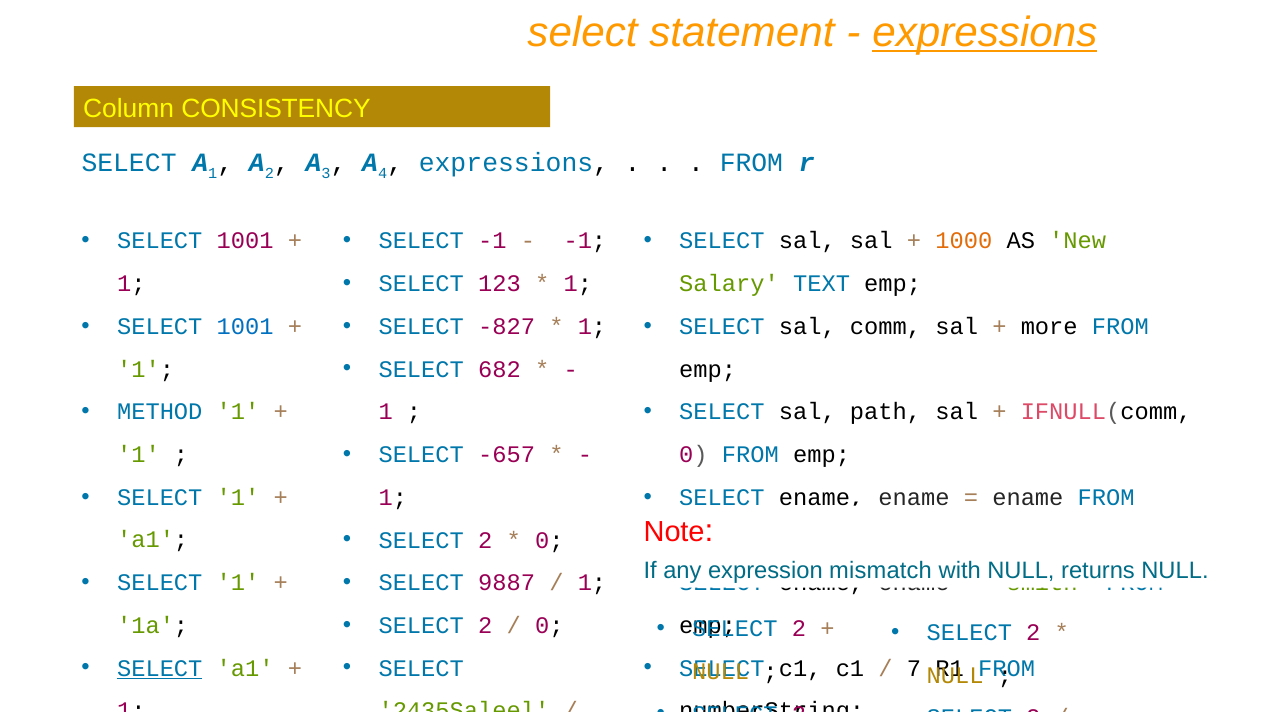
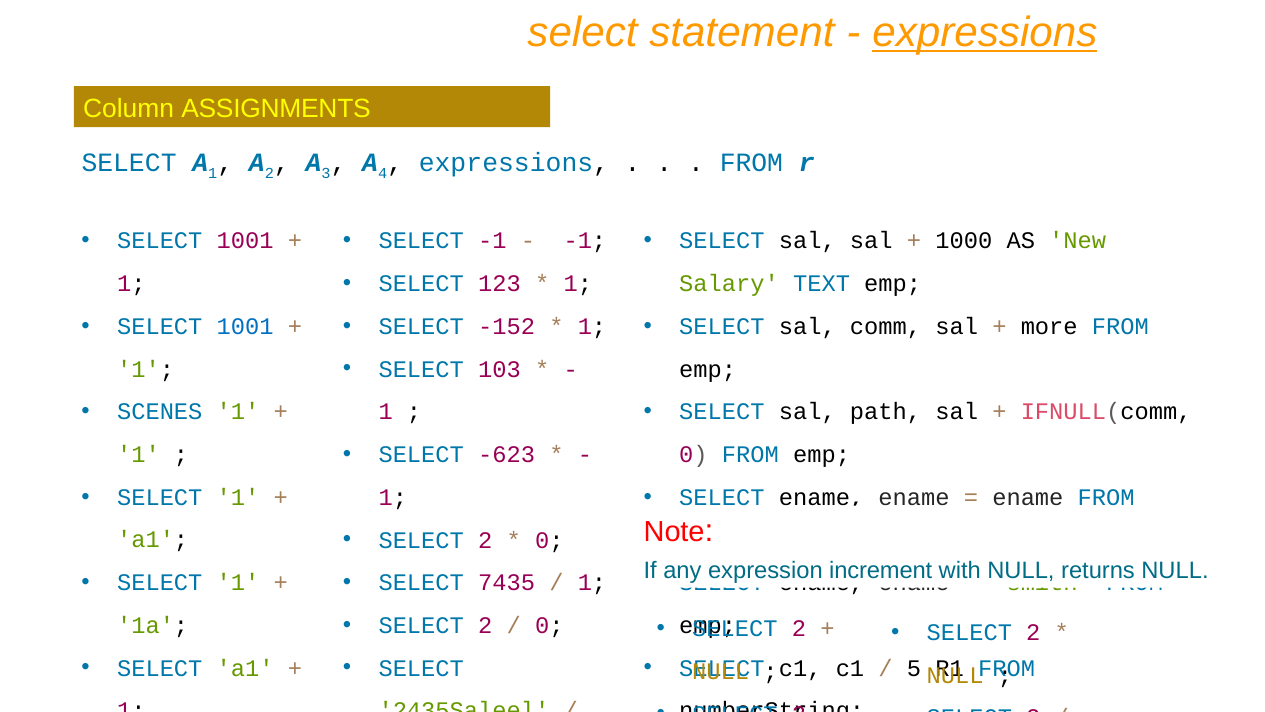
CONSISTENCY: CONSISTENCY -> ASSIGNMENTS
1000 colour: orange -> black
-827: -827 -> -152
682: 682 -> 103
METHOD: METHOD -> SCENES
-657: -657 -> -623
mismatch: mismatch -> increment
9887: 9887 -> 7435
SELECT at (160, 668) underline: present -> none
7: 7 -> 5
